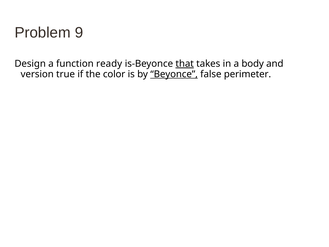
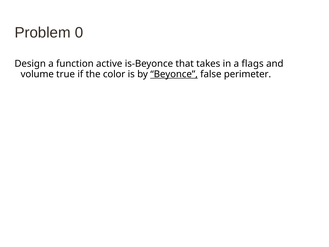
9: 9 -> 0
ready: ready -> active
that underline: present -> none
body: body -> flags
version: version -> volume
